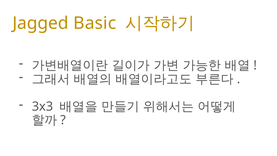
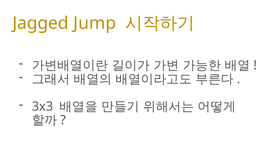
Basic: Basic -> Jump
